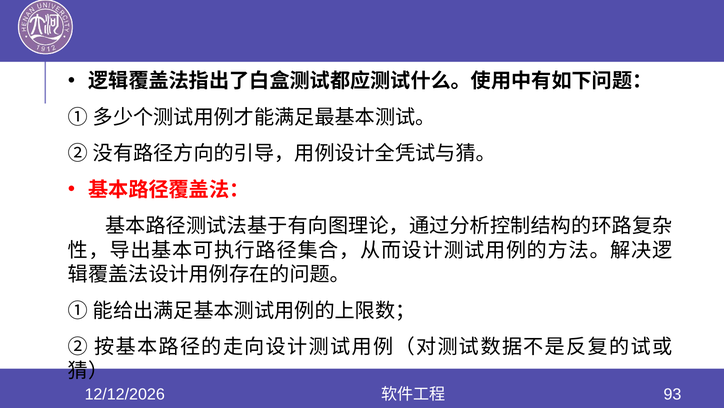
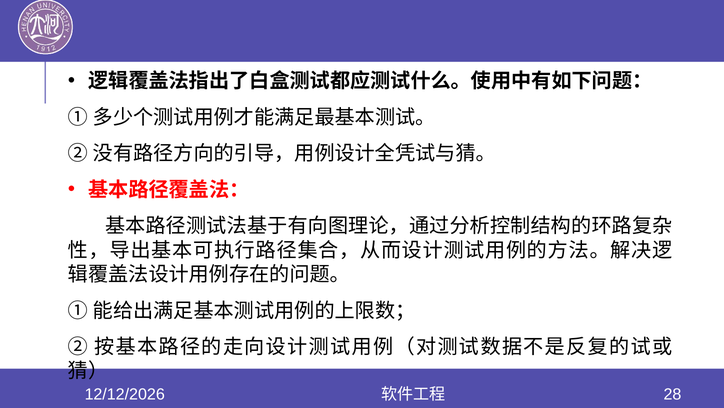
93: 93 -> 28
